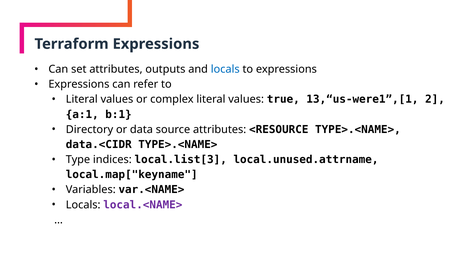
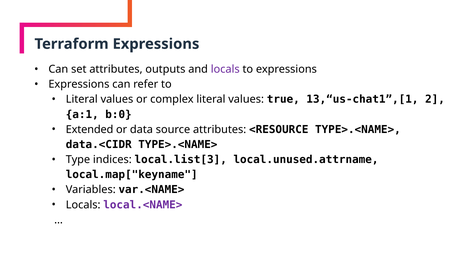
locals at (225, 69) colour: blue -> purple
13,“us-were1”,[1: 13,“us-were1”,[1 -> 13,“us-chat1”,[1
b:1: b:1 -> b:0
Directory: Directory -> Extended
